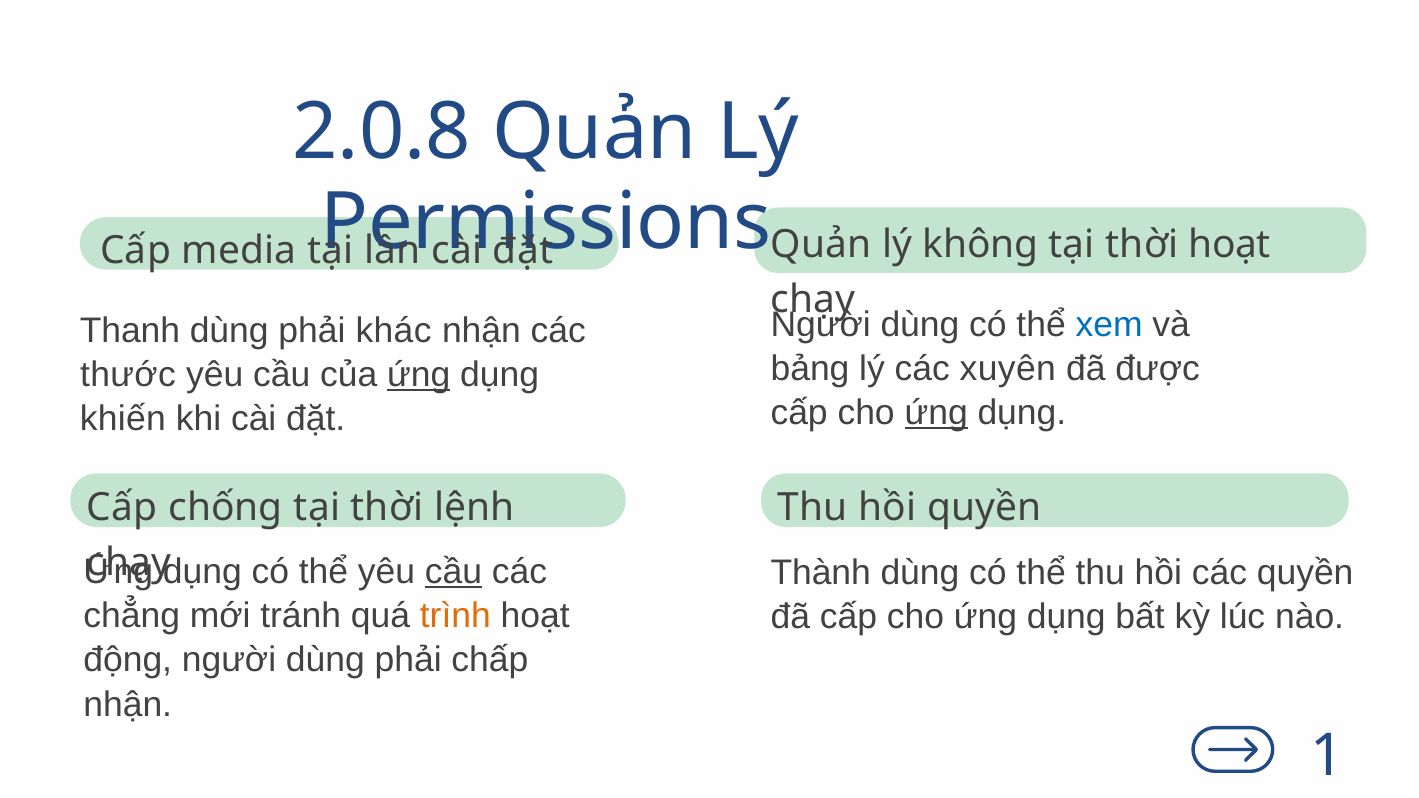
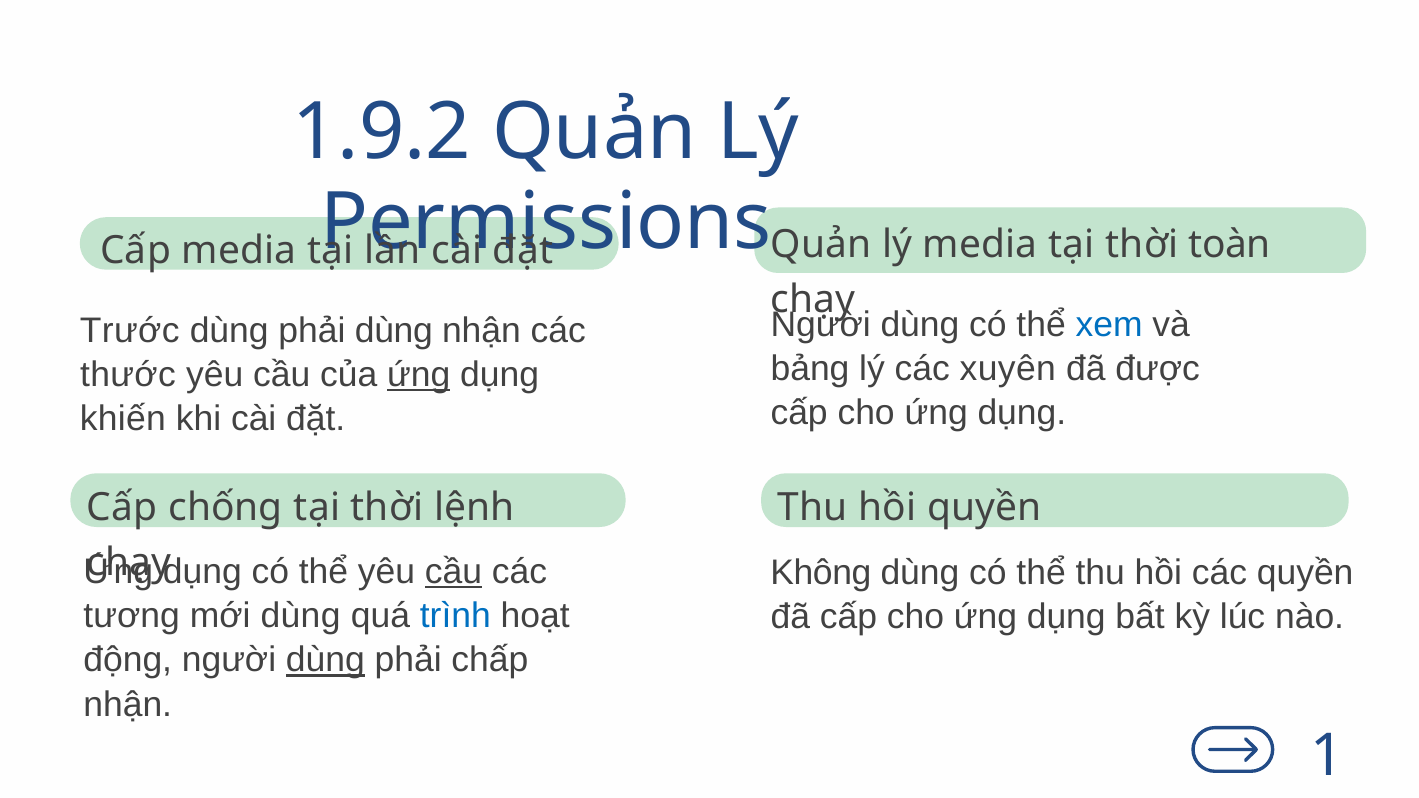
2.0.8: 2.0.8 -> 1.9.2
lý không: không -> media
thời hoạt: hoạt -> toàn
Thanh: Thanh -> Trước
phải khác: khác -> dùng
ứng at (936, 413) underline: present -> none
Thành: Thành -> Không
chẳng: chẳng -> tương
mới tránh: tránh -> dùng
trình colour: orange -> blue
dùng at (325, 660) underline: none -> present
